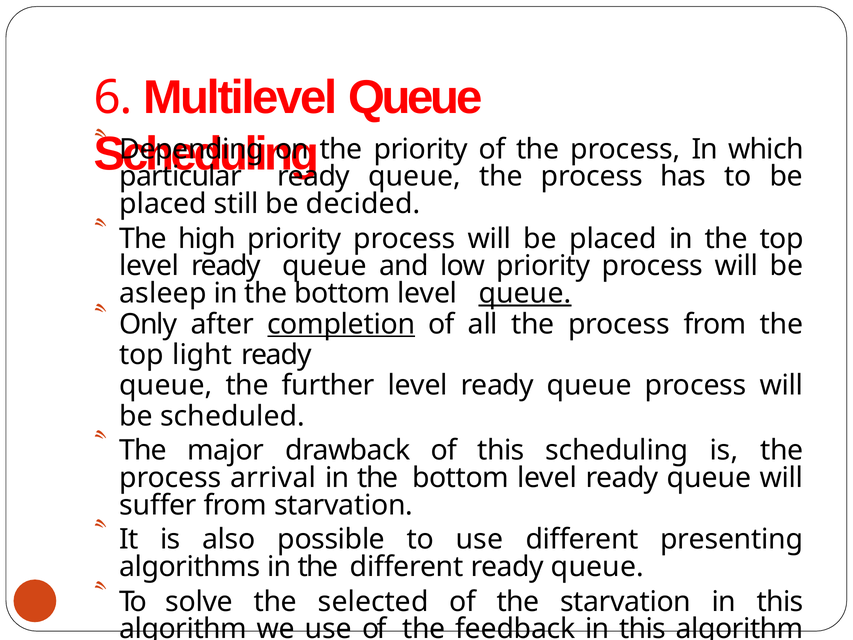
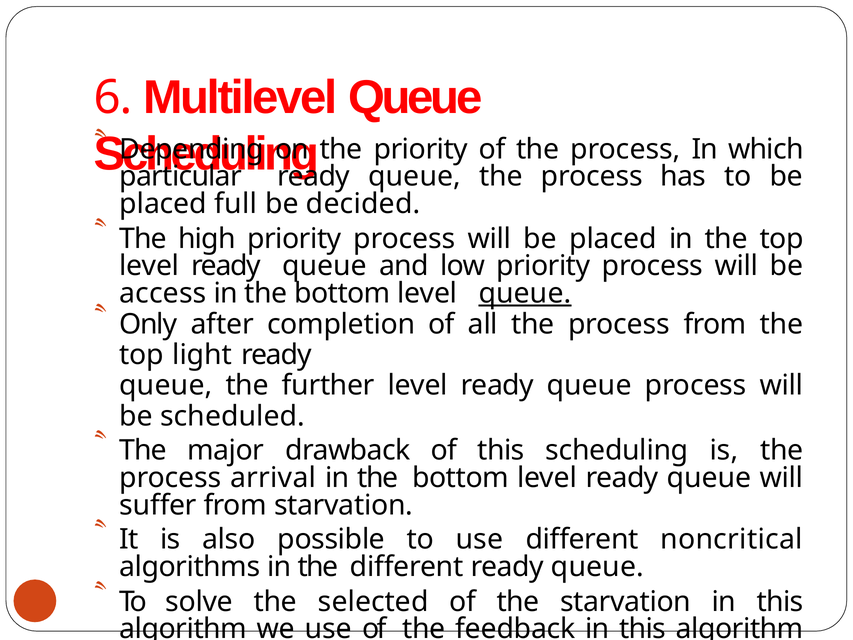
still: still -> full
asleep: asleep -> access
completion underline: present -> none
presenting: presenting -> noncritical
